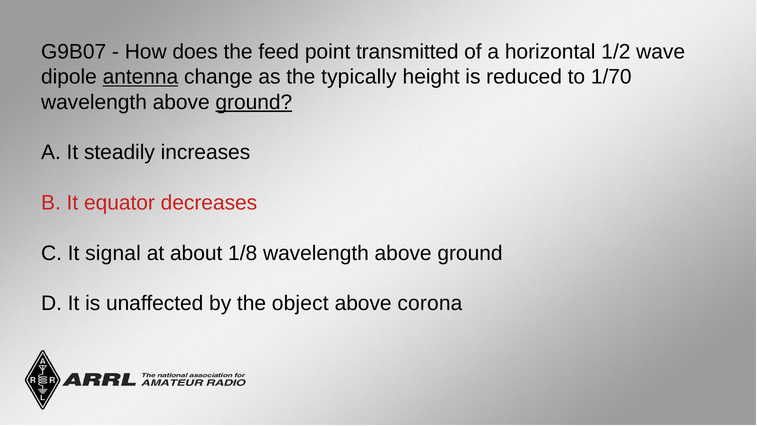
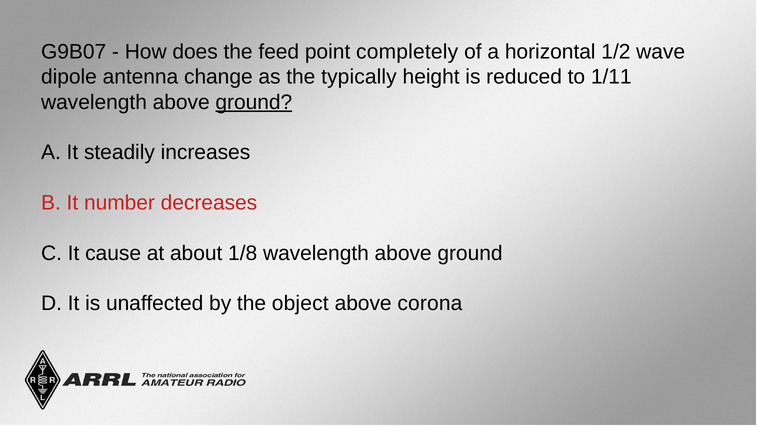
transmitted: transmitted -> completely
antenna underline: present -> none
1/70: 1/70 -> 1/11
equator: equator -> number
signal: signal -> cause
